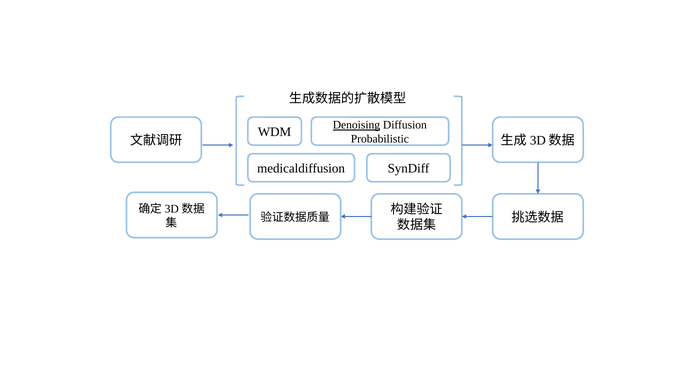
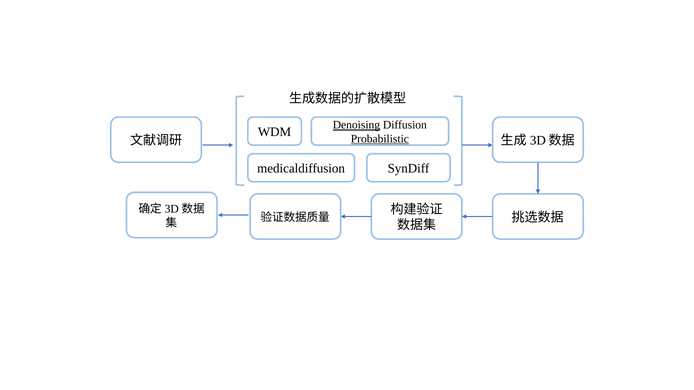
Probabilistic underline: none -> present
